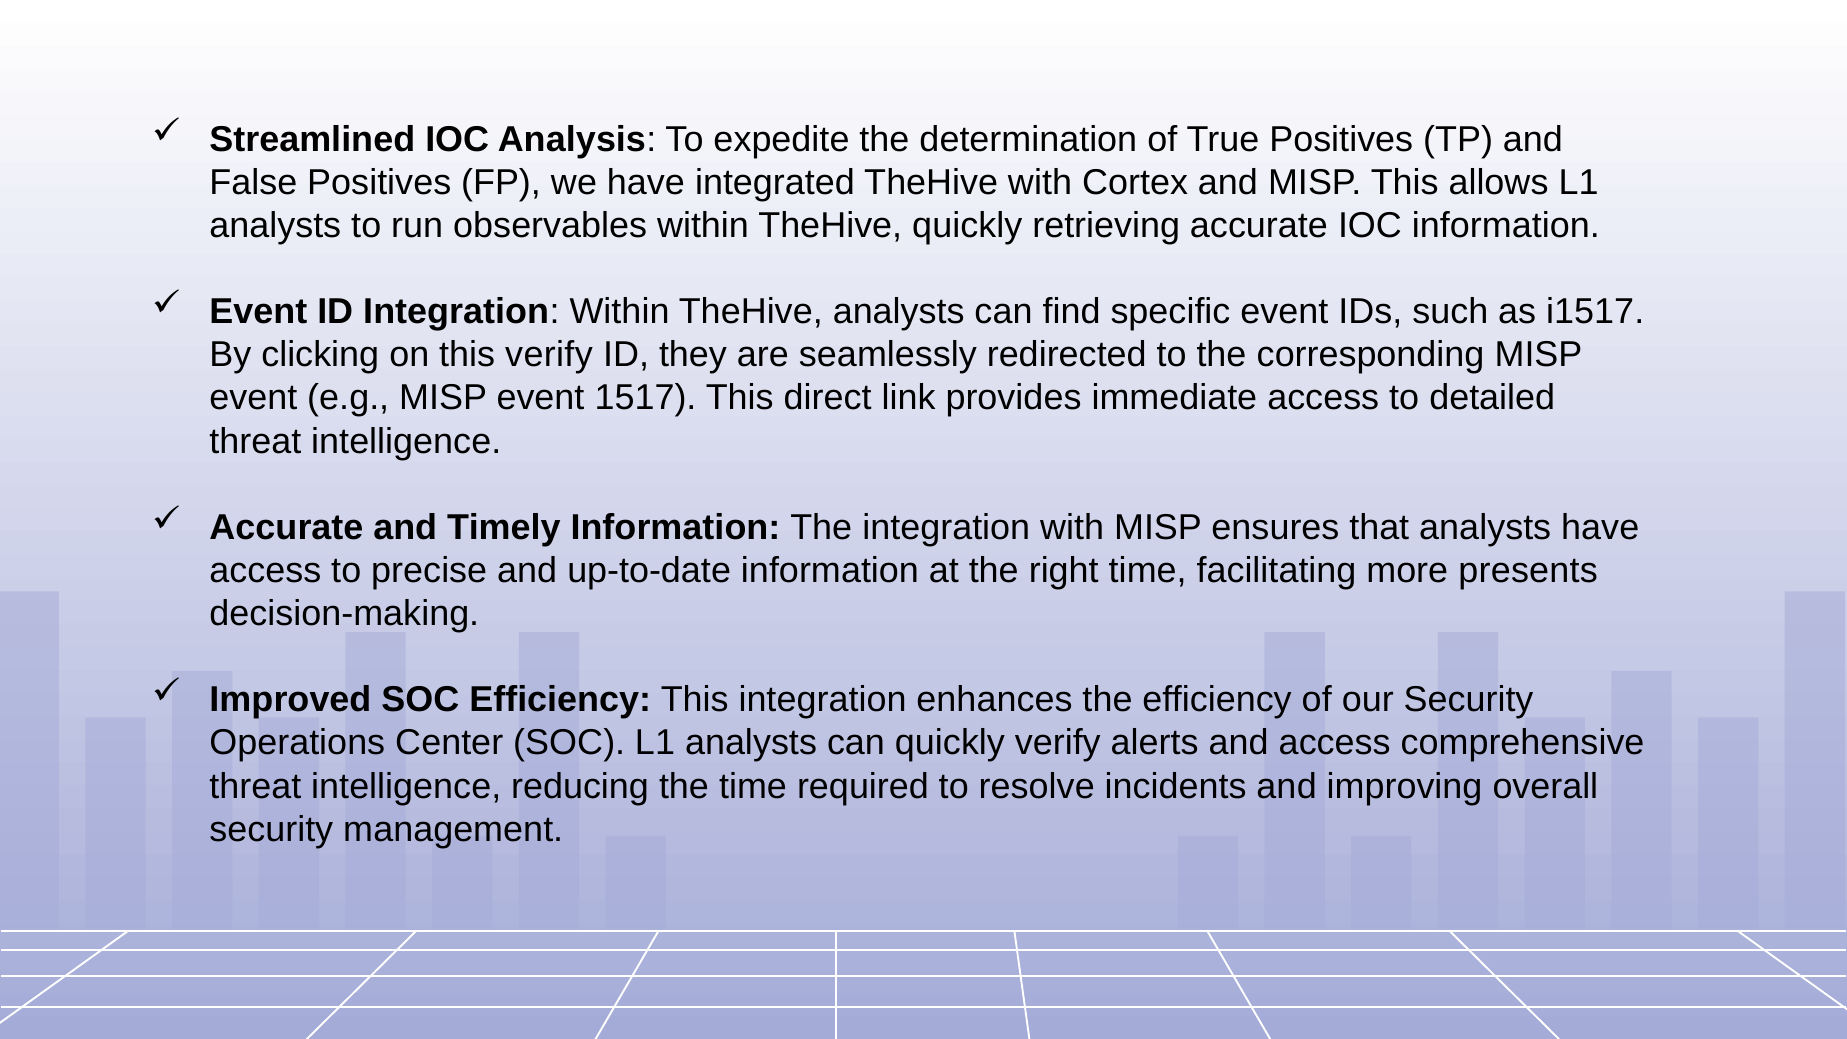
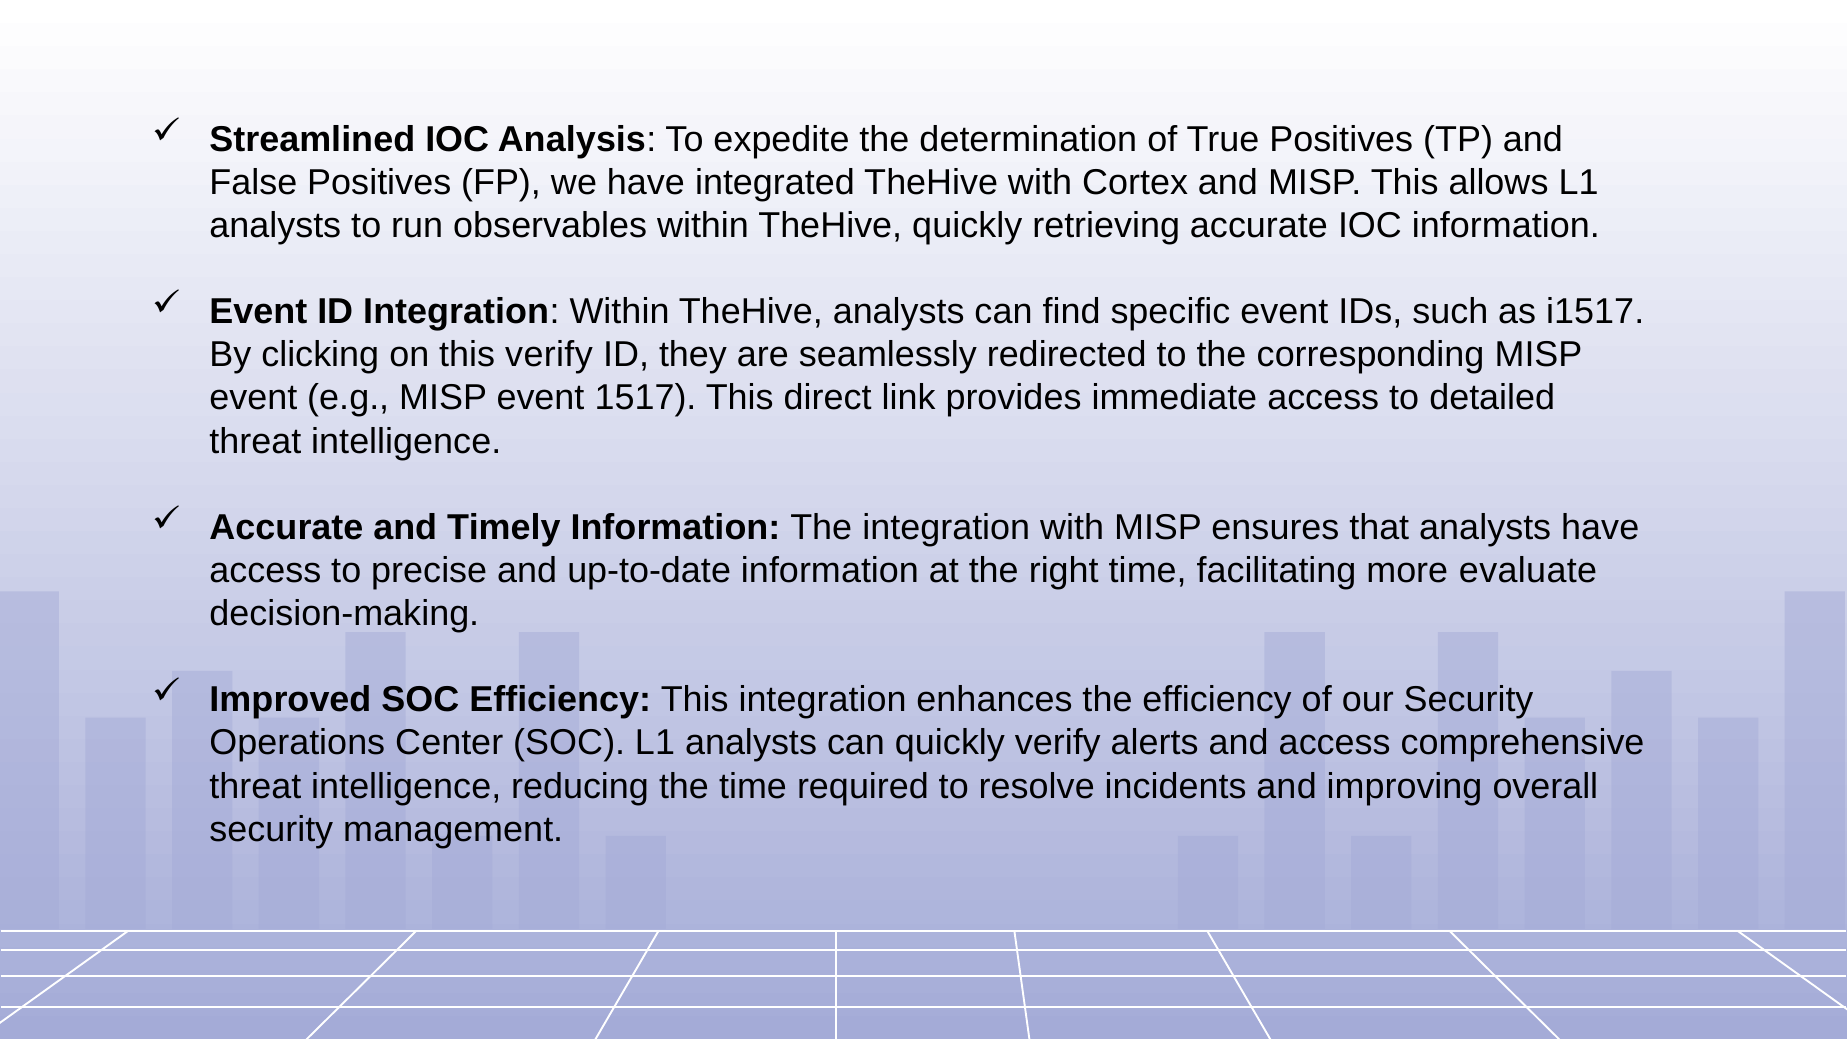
presents: presents -> evaluate
